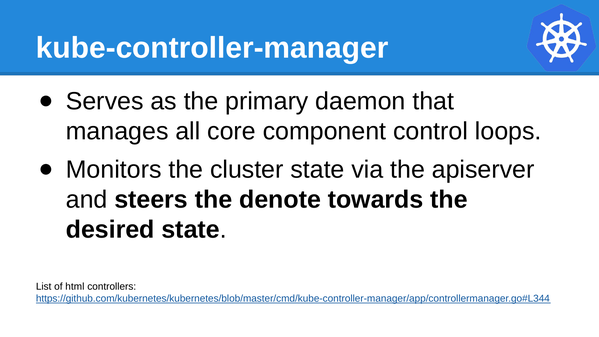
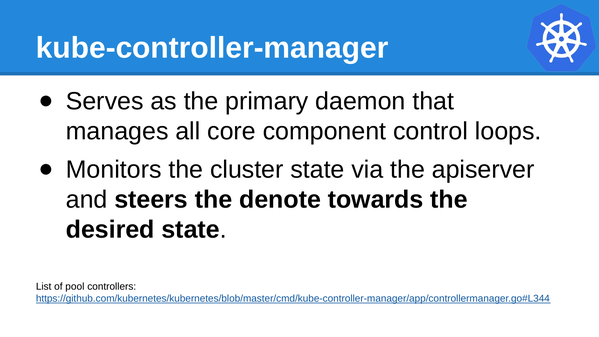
html: html -> pool
